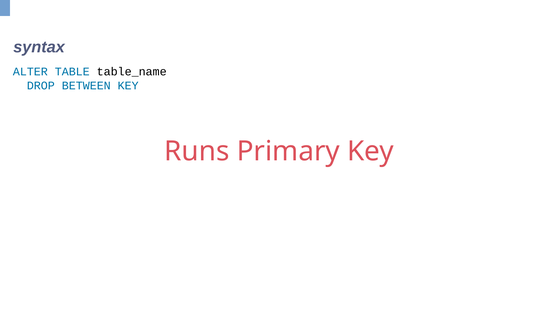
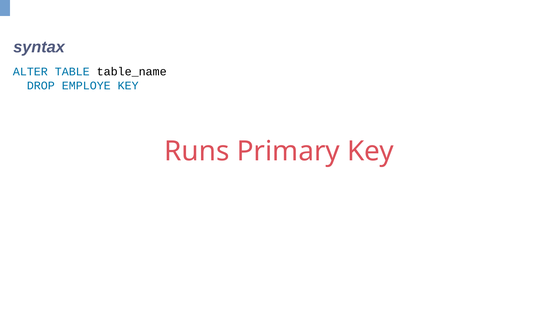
BETWEEN: BETWEEN -> EMPLOYE
